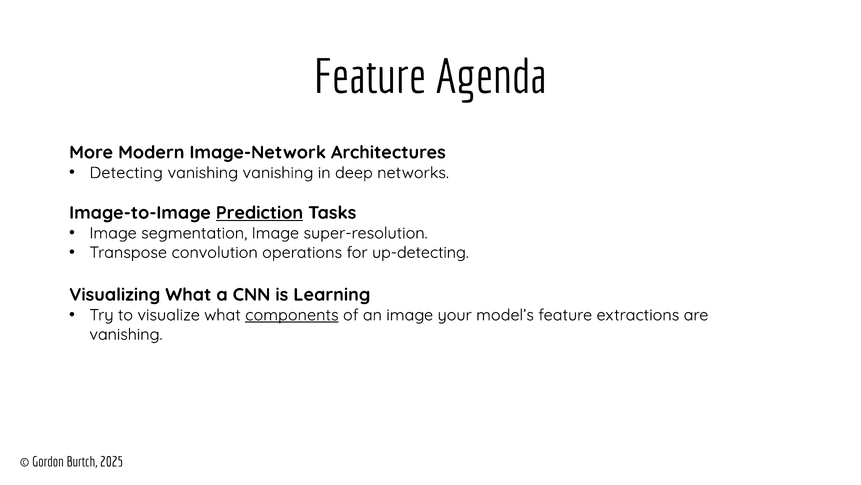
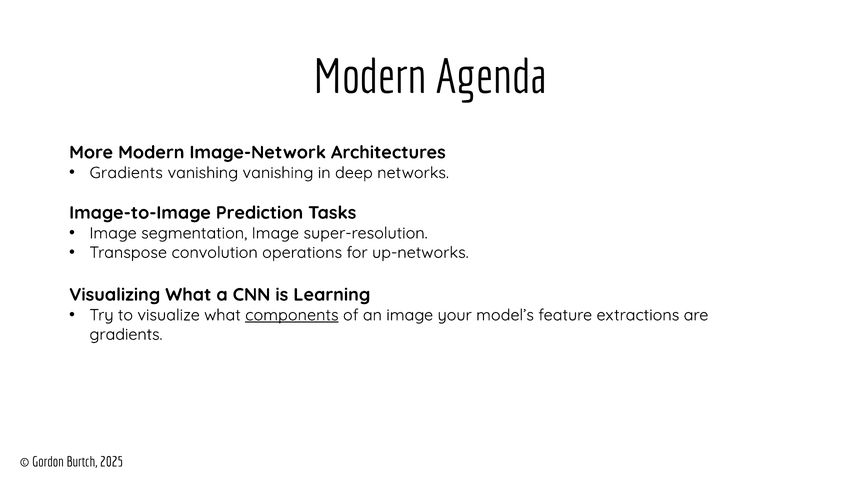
Feature at (370, 77): Feature -> Modern
Detecting at (126, 173): Detecting -> Gradients
Prediction underline: present -> none
up-detecting: up-detecting -> up-networks
vanishing at (126, 334): vanishing -> gradients
